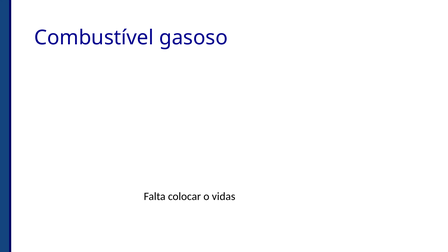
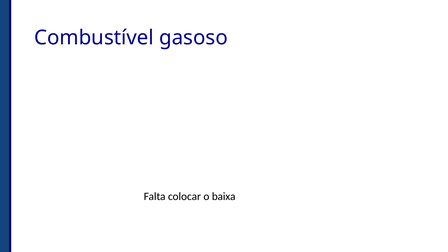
vidas: vidas -> baixa
